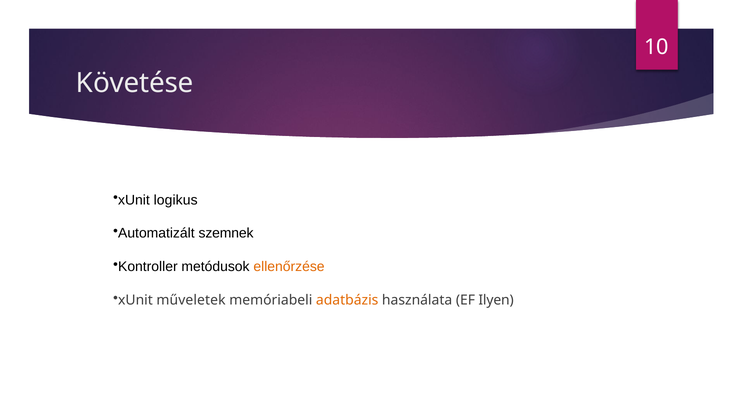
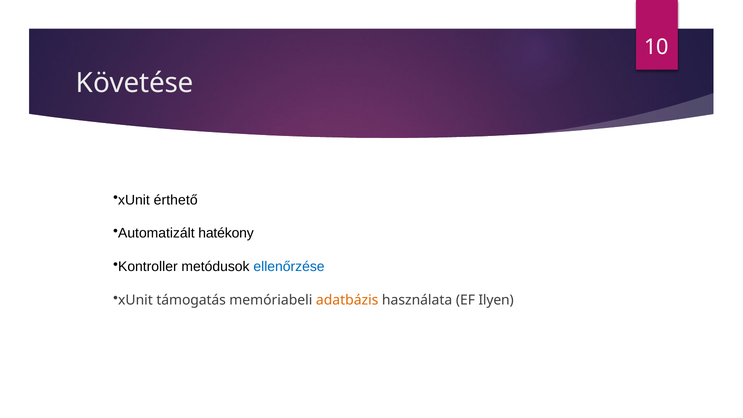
logikus: logikus -> érthető
szemnek: szemnek -> hatékony
ellenőrzése colour: orange -> blue
műveletek: műveletek -> támogatás
